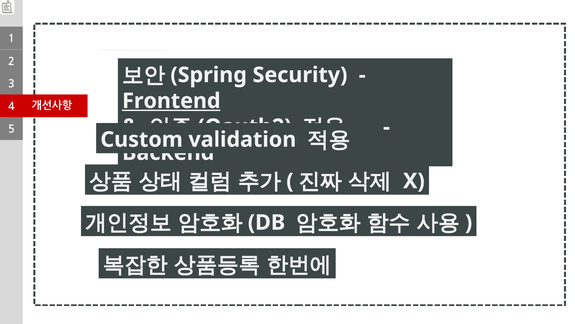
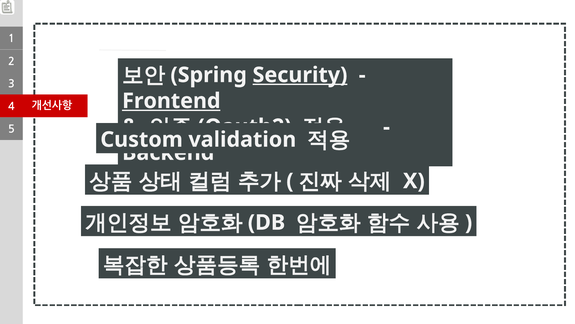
Security underline: none -> present
